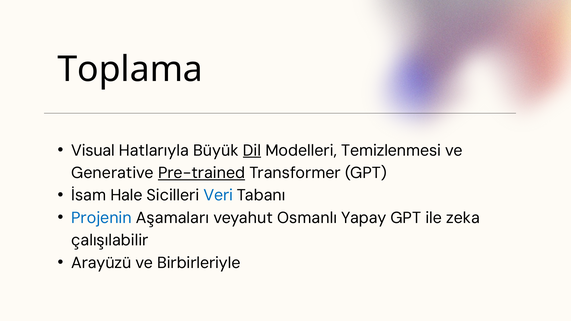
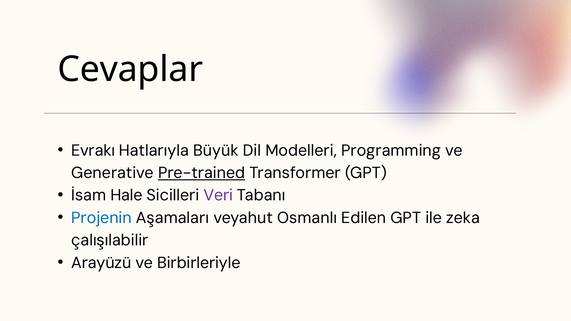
Toplama: Toplama -> Cevaplar
Visual: Visual -> Evrakı
Dil underline: present -> none
Temizlenmesi: Temizlenmesi -> Programming
Veri colour: blue -> purple
Yapay: Yapay -> Edilen
